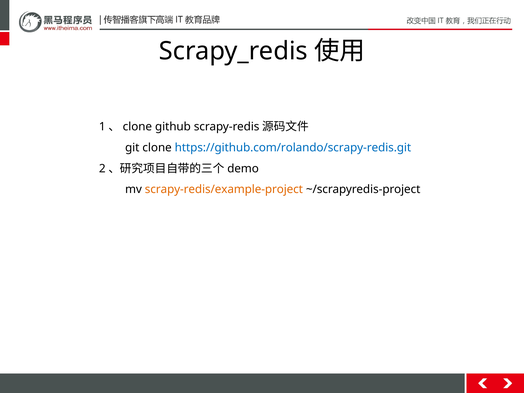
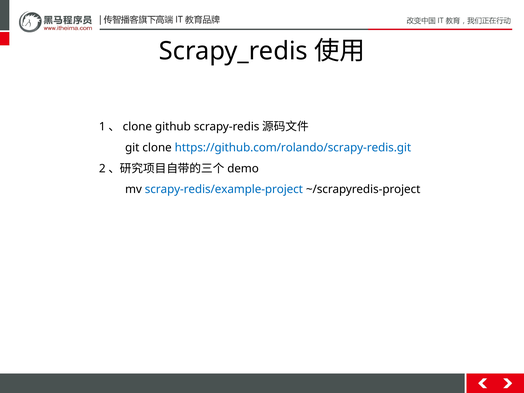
scrapy-redis/example-project colour: orange -> blue
